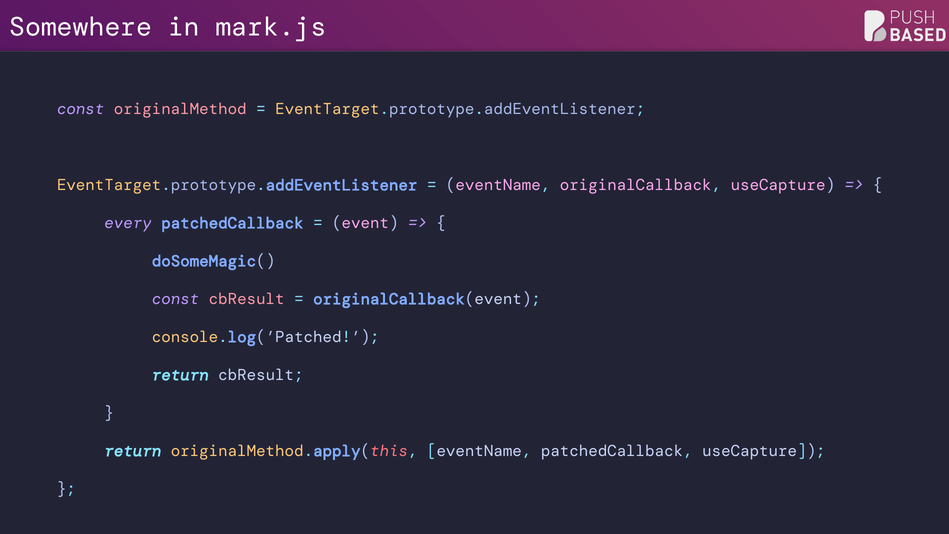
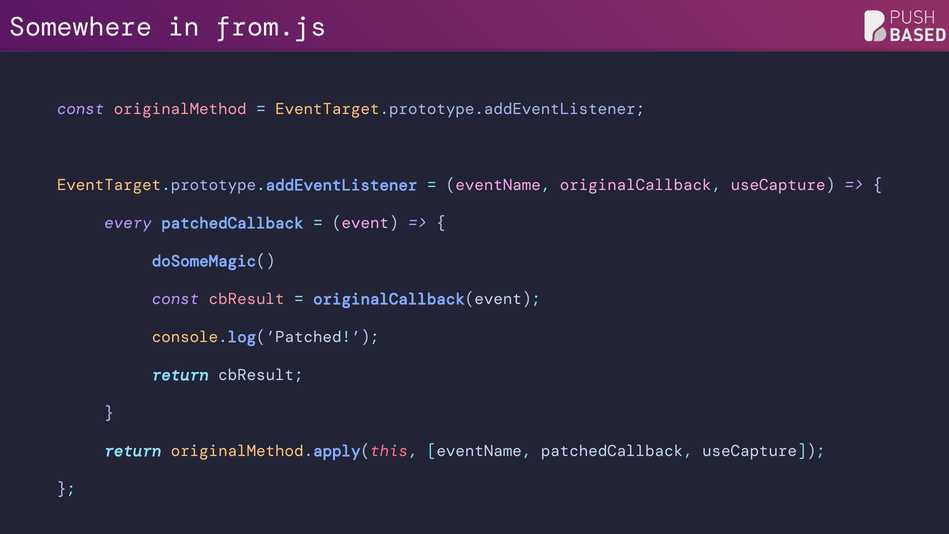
mark.js: mark.js -> from.js
